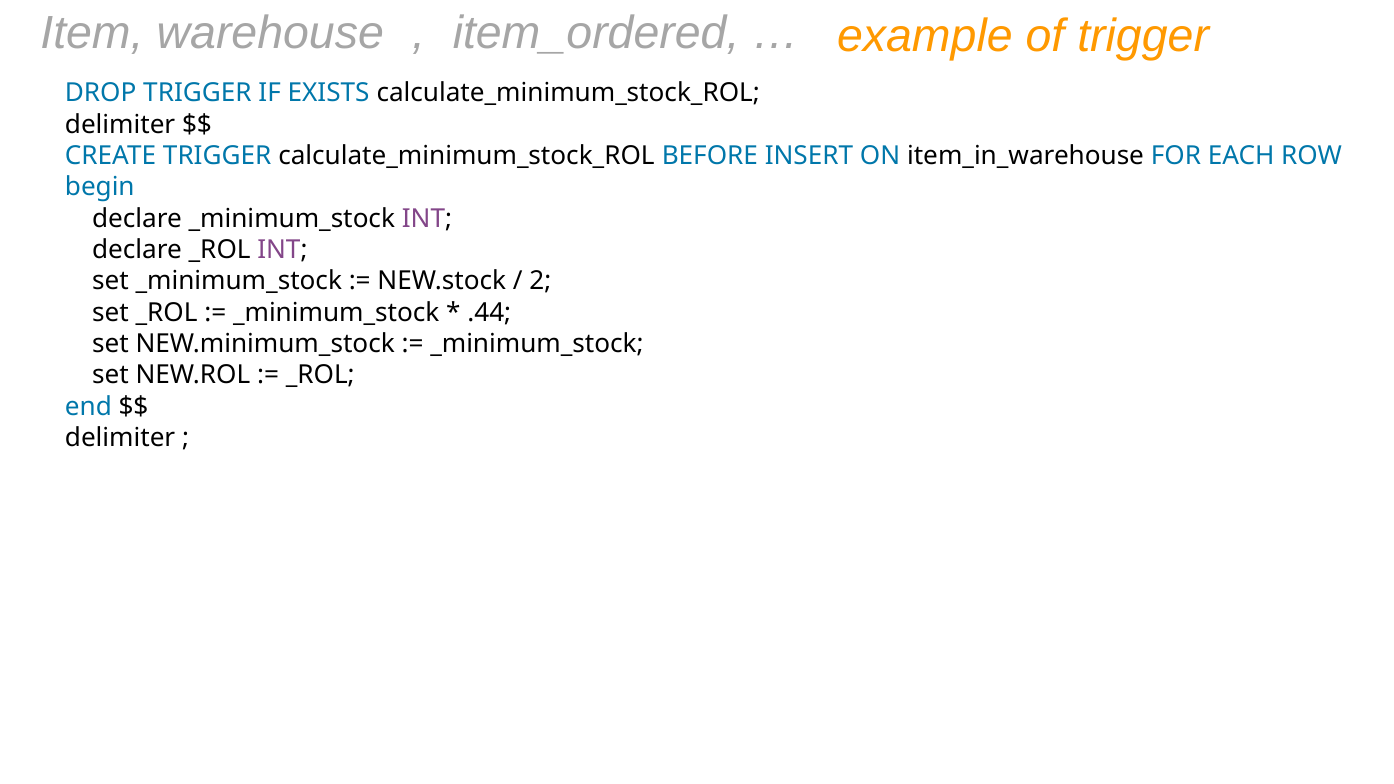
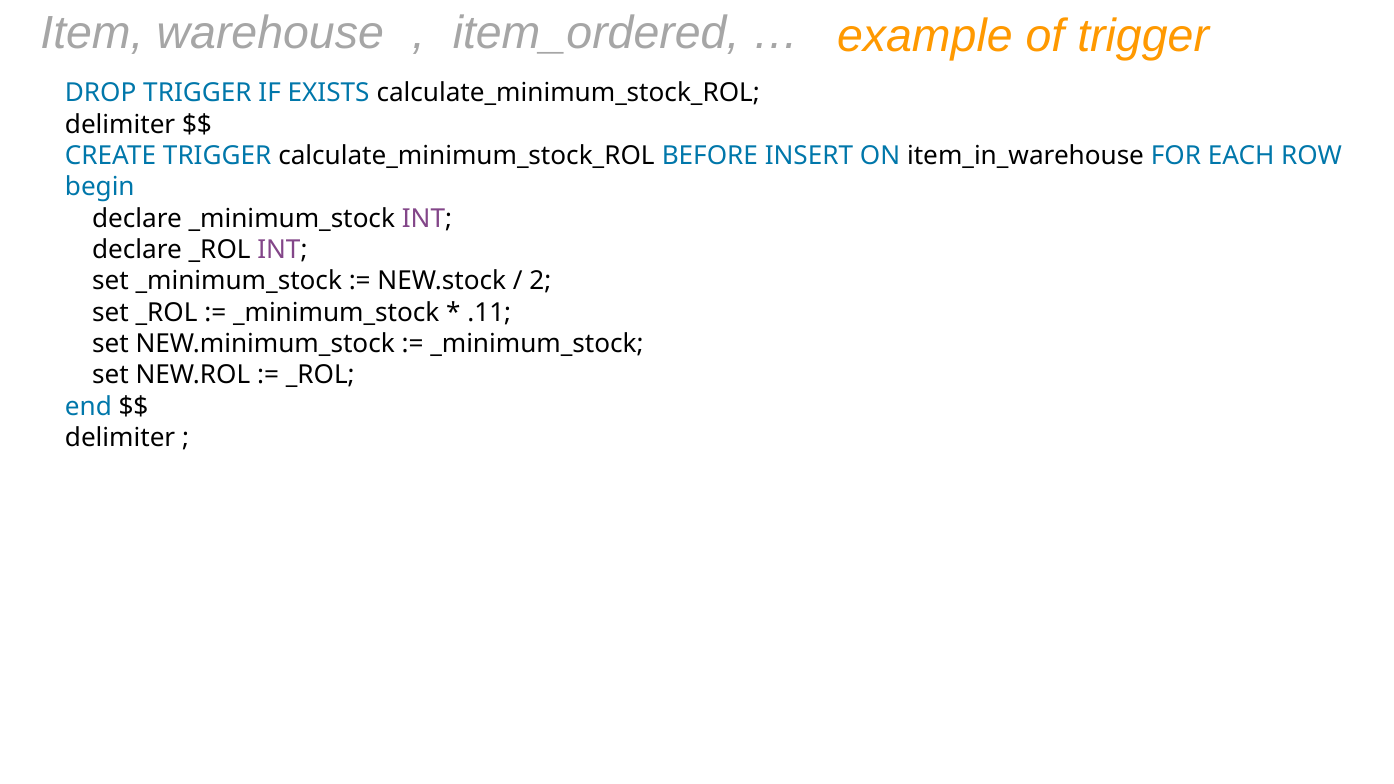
.44: .44 -> .11
